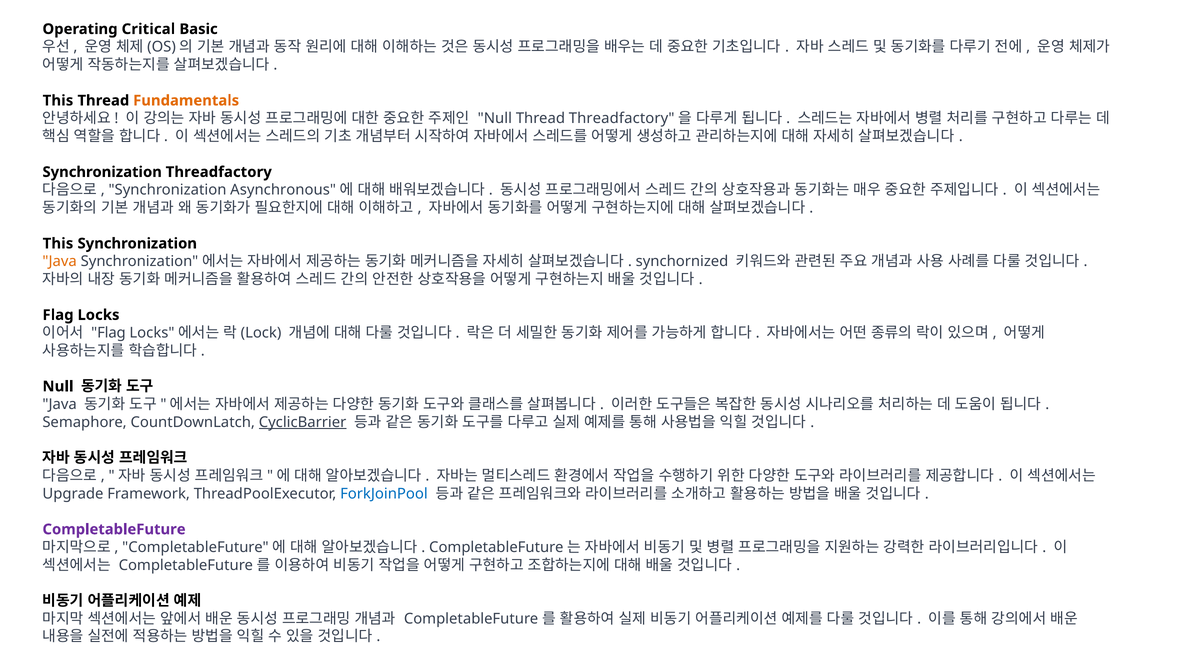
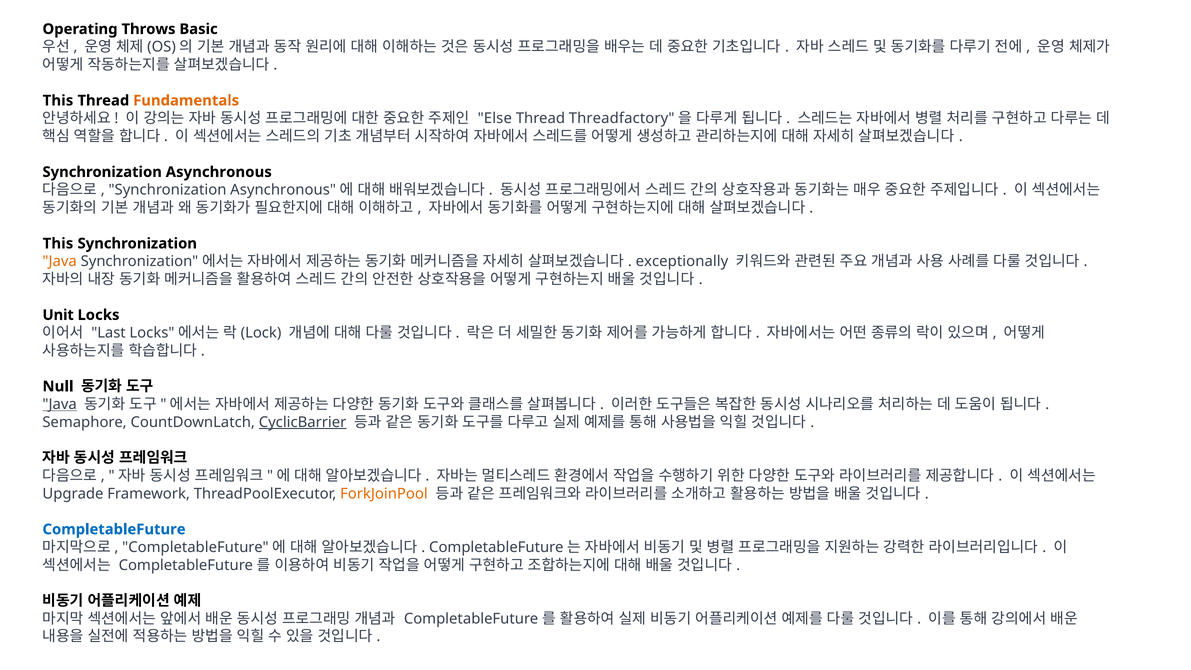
Critical: Critical -> Throws
Null at (495, 118): Null -> Else
Threadfactory at (219, 172): Threadfactory -> Asynchronous
synchornized: synchornized -> exceptionally
Flag at (58, 315): Flag -> Unit
Flag at (109, 333): Flag -> Last
Java at (60, 404) underline: none -> present
ForkJoinPool colour: blue -> orange
CompletableFuture at (114, 529) colour: purple -> blue
